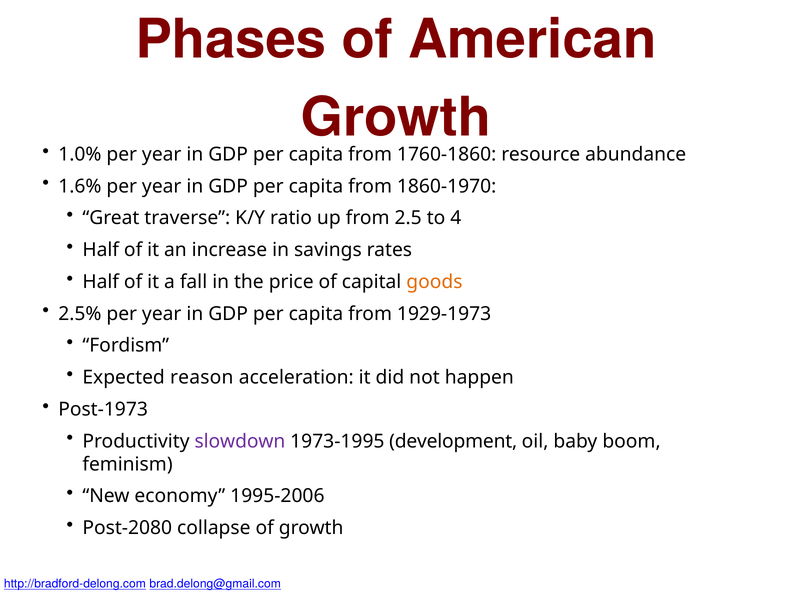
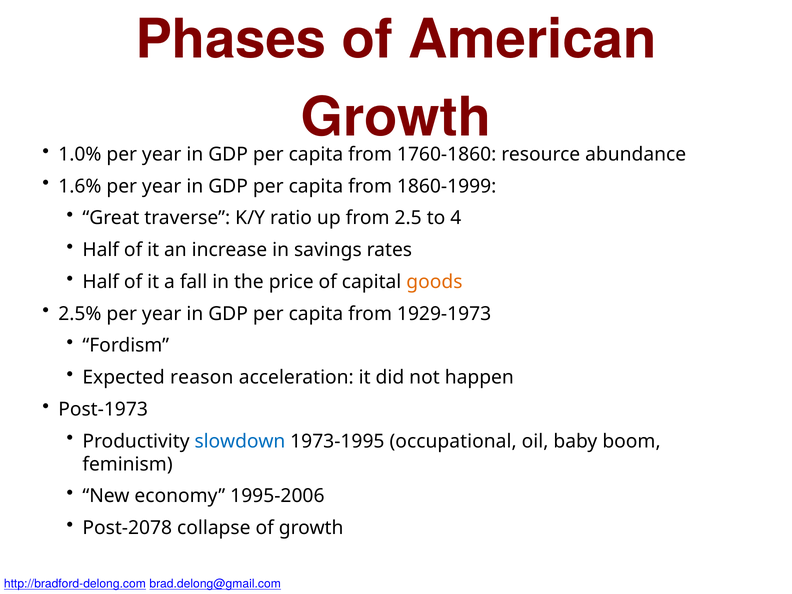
1860-1970: 1860-1970 -> 1860-1999
slowdown colour: purple -> blue
development: development -> occupational
Post-2080: Post-2080 -> Post-2078
